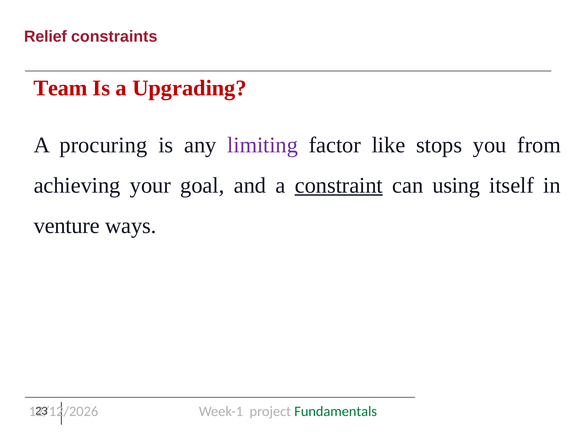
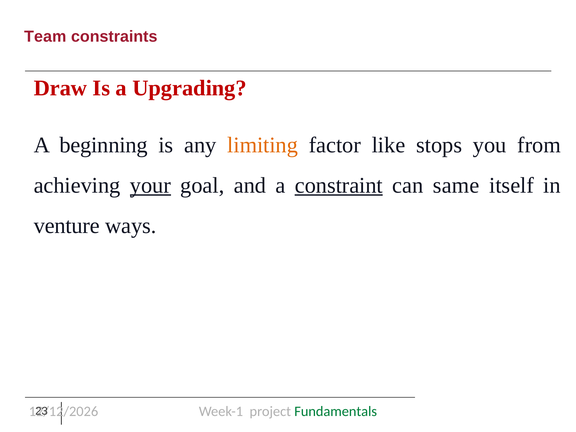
Relief: Relief -> Team
Team: Team -> Draw
procuring: procuring -> beginning
limiting colour: purple -> orange
your underline: none -> present
using: using -> same
